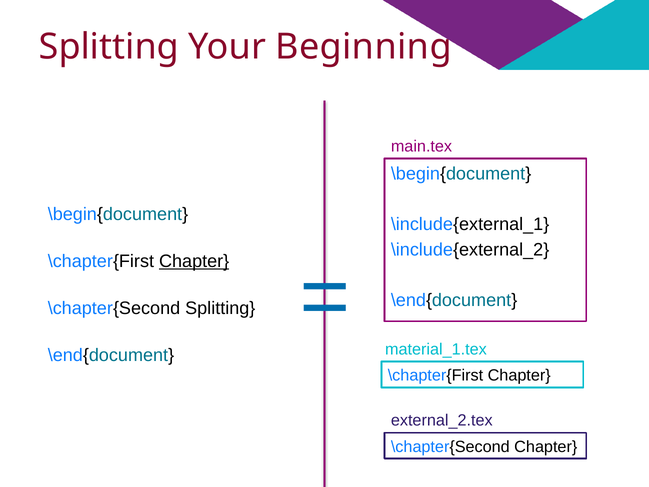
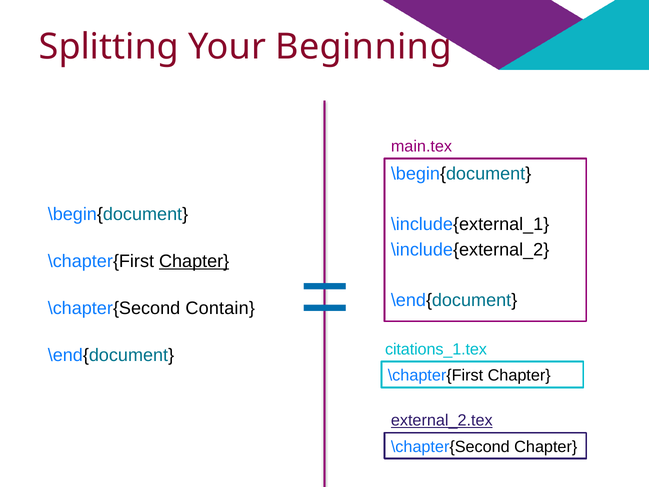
\chapter{Second Splitting: Splitting -> Contain
material_1.tex: material_1.tex -> citations_1.tex
external_2.tex underline: none -> present
